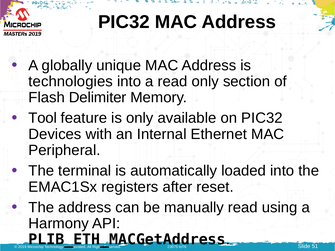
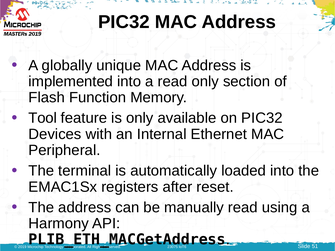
technologies: technologies -> implemented
Delimiter: Delimiter -> Function
